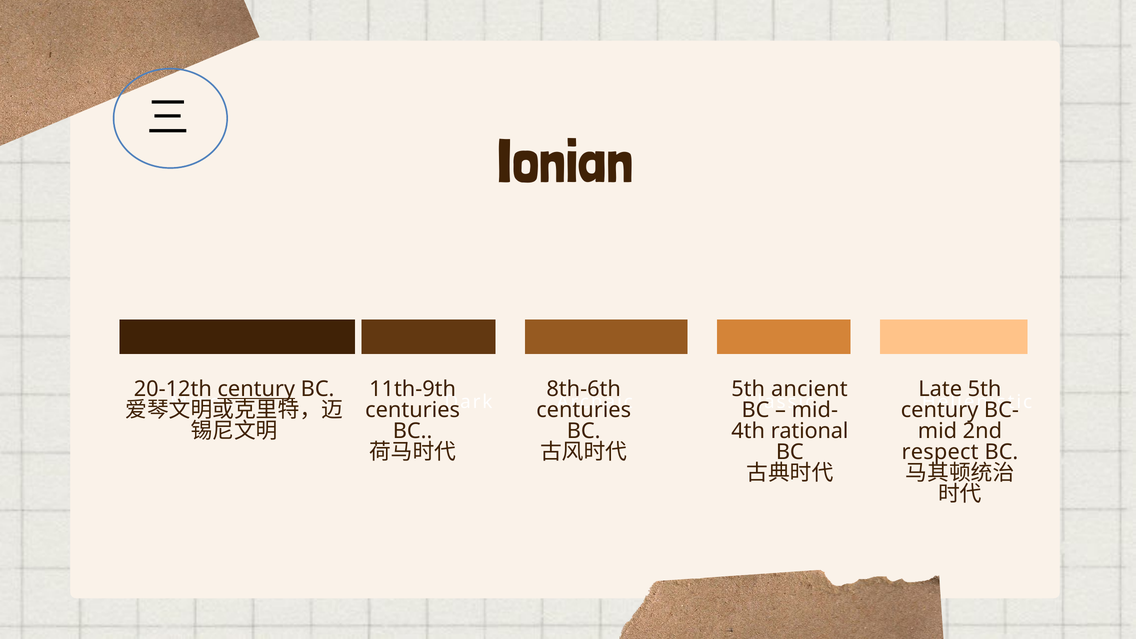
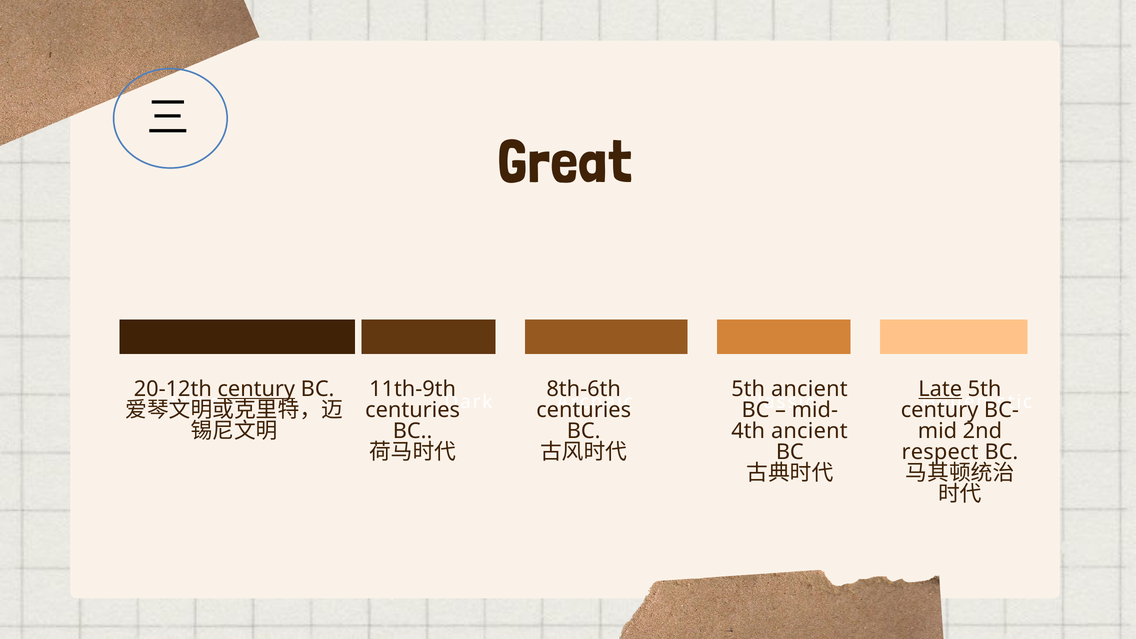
Ionian: Ionian -> Great
Late underline: none -> present
rational at (810, 431): rational -> ancient
